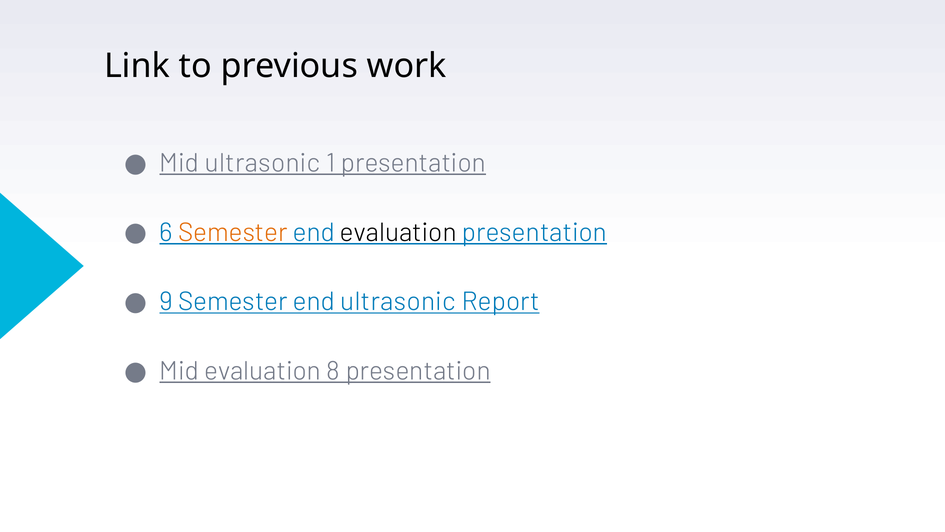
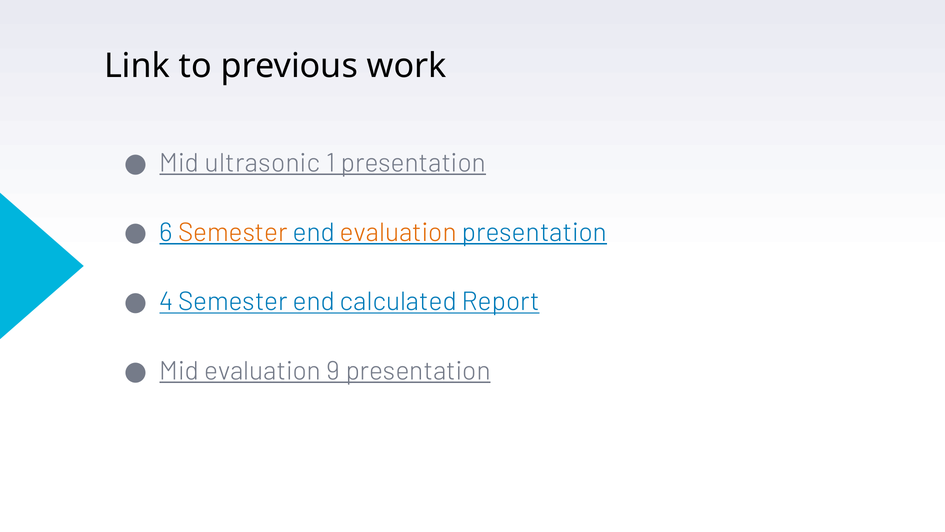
evaluation at (398, 232) colour: black -> orange
9: 9 -> 4
end ultrasonic: ultrasonic -> calculated
8: 8 -> 9
